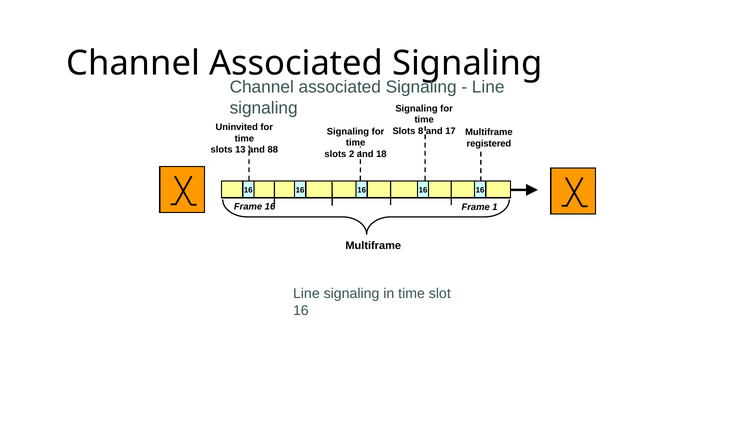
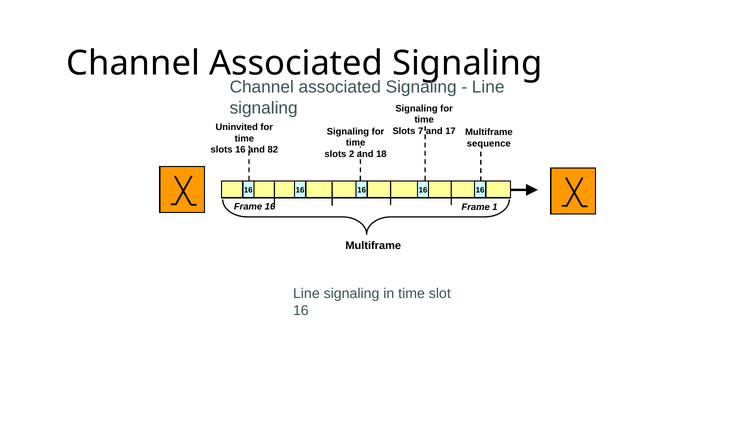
8: 8 -> 7
registered: registered -> sequence
slots 13: 13 -> 16
88: 88 -> 82
